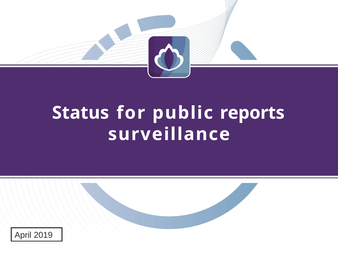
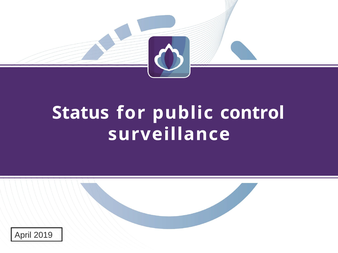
reports: reports -> control
